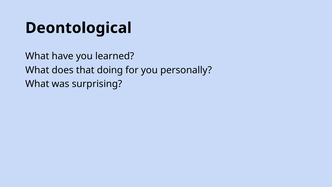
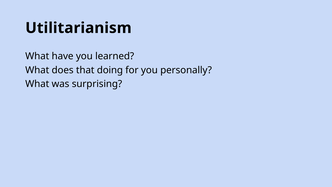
Deontological: Deontological -> Utilitarianism
